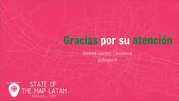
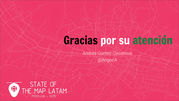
Gracias colour: green -> black
